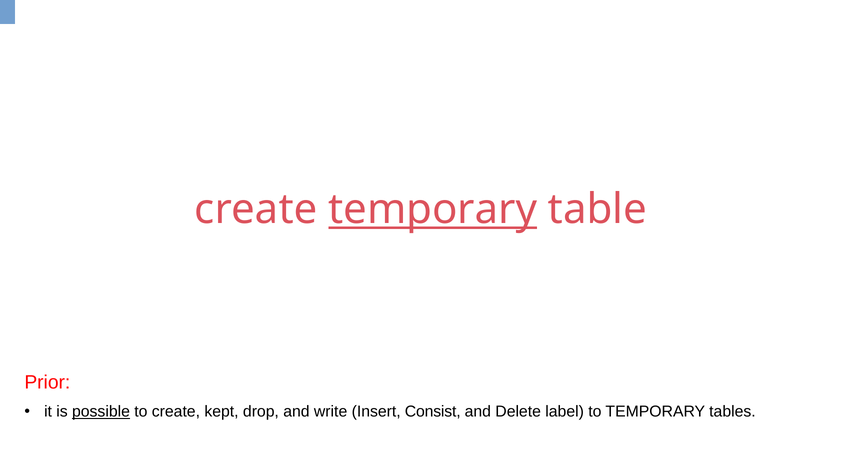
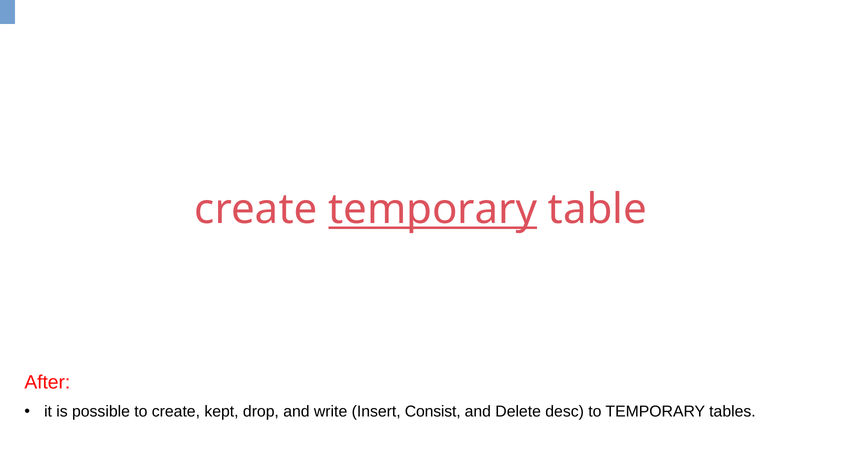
Prior: Prior -> After
possible underline: present -> none
label: label -> desc
